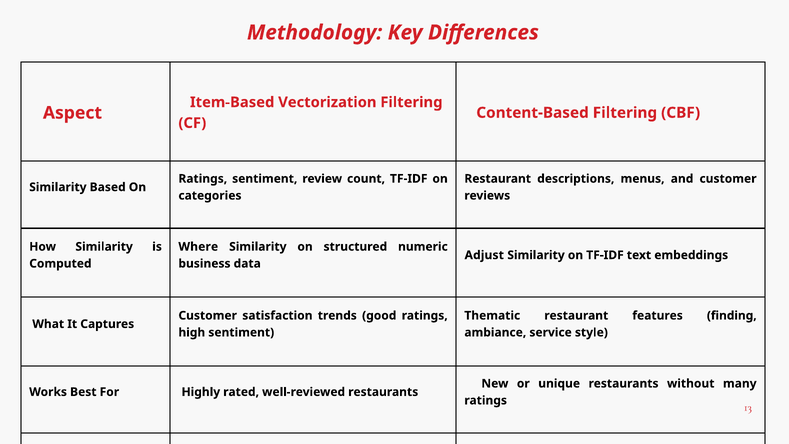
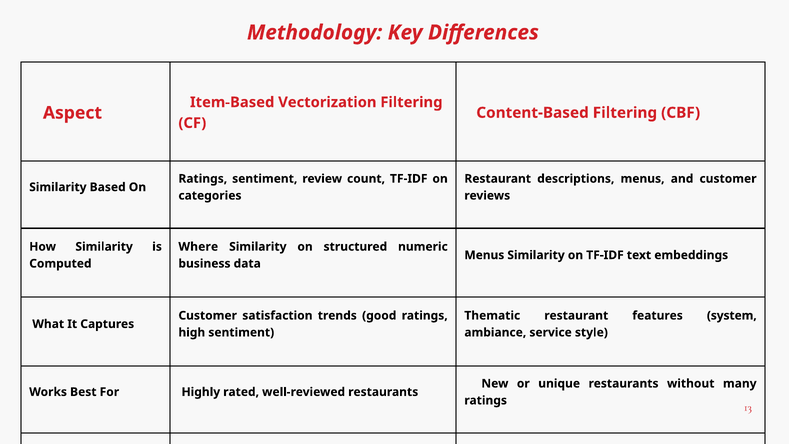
Adjust at (484, 255): Adjust -> Menus
finding: finding -> system
